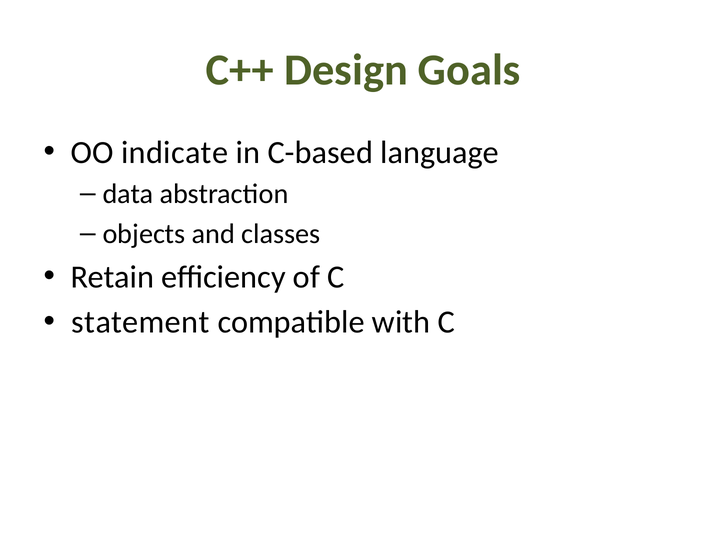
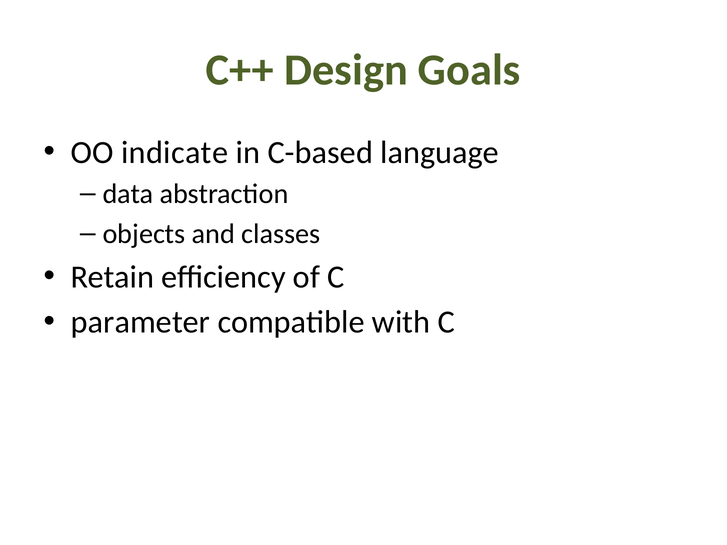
statement: statement -> parameter
